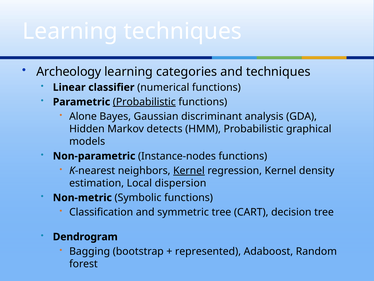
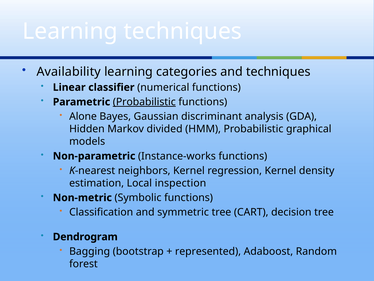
Archeology: Archeology -> Availability
detects: detects -> divided
Instance-nodes: Instance-nodes -> Instance-works
Kernel at (189, 170) underline: present -> none
dispersion: dispersion -> inspection
